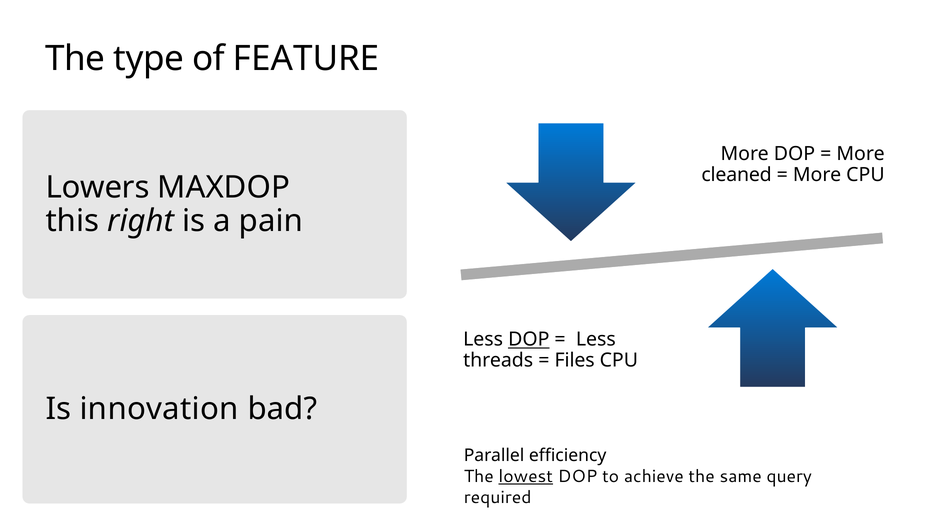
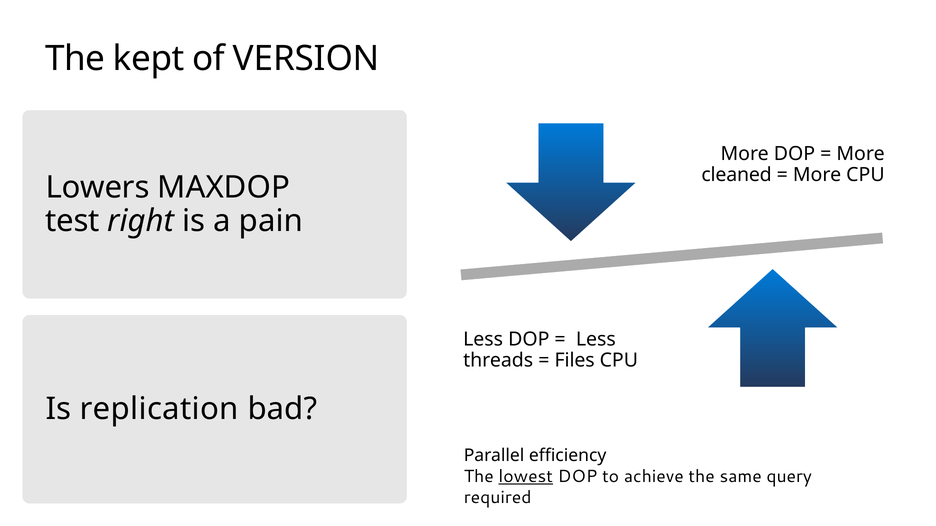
type: type -> kept
FEATURE: FEATURE -> VERSION
this: this -> test
DOP at (529, 340) underline: present -> none
innovation: innovation -> replication
